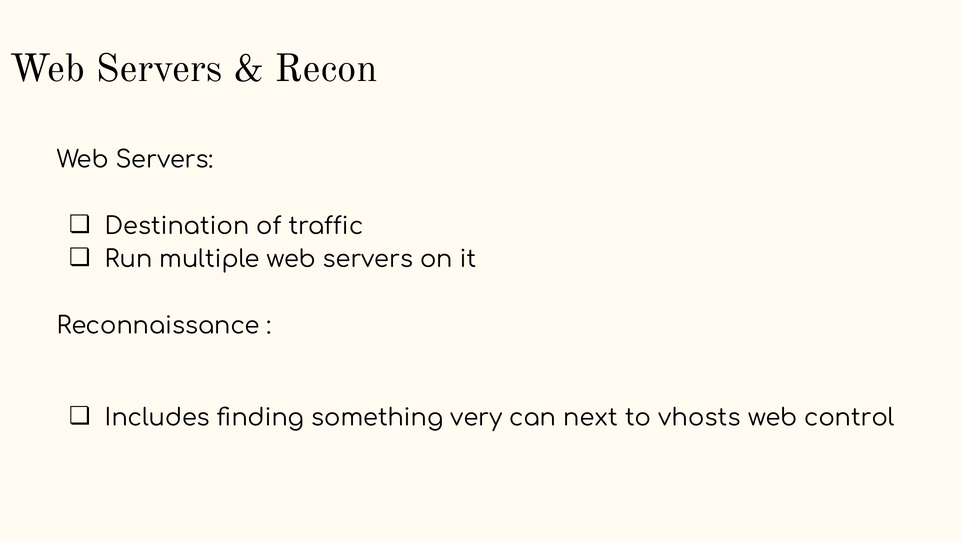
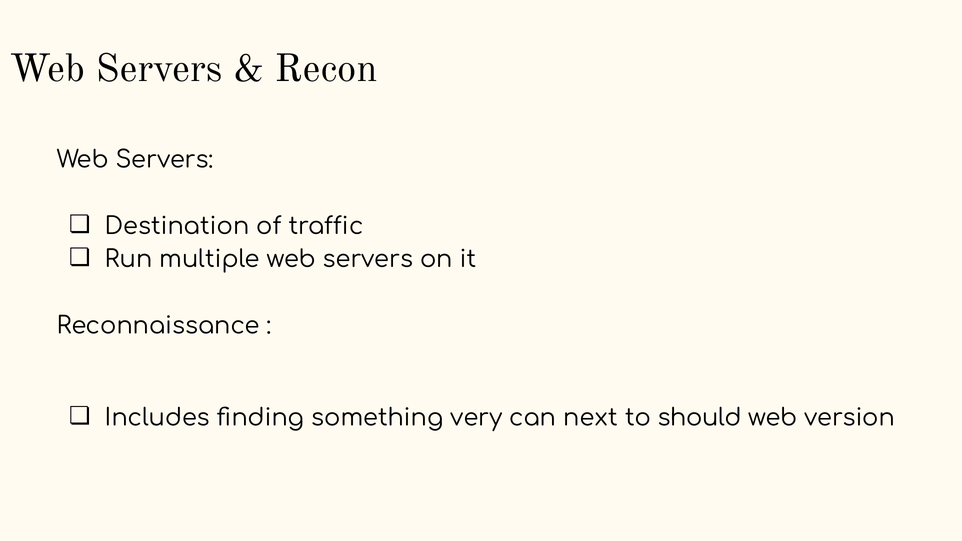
vhosts: vhosts -> should
control: control -> version
